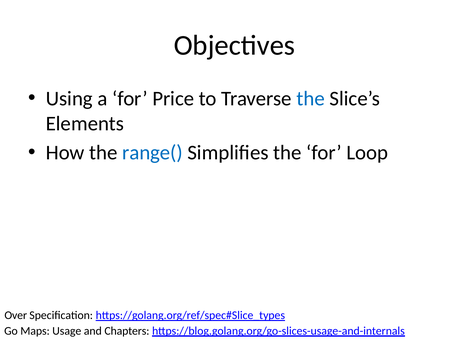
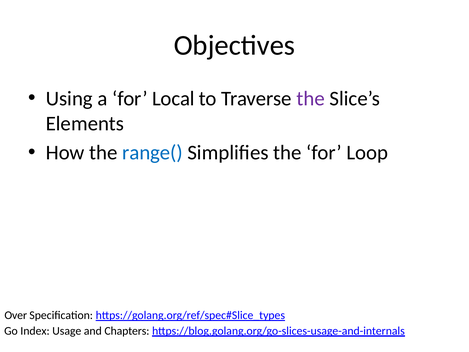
Price: Price -> Local
the at (311, 98) colour: blue -> purple
Maps: Maps -> Index
